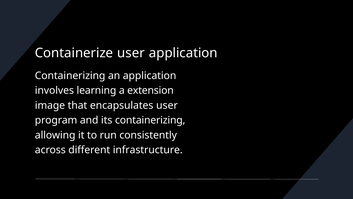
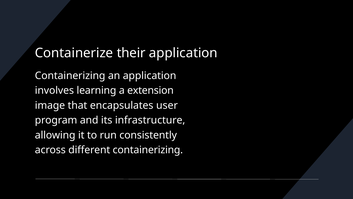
Containerize user: user -> their
its containerizing: containerizing -> infrastructure
different infrastructure: infrastructure -> containerizing
